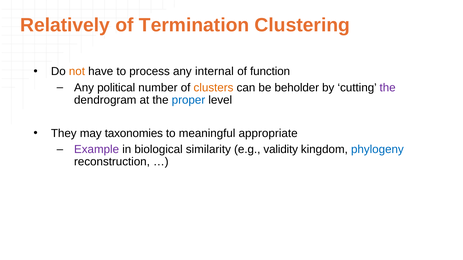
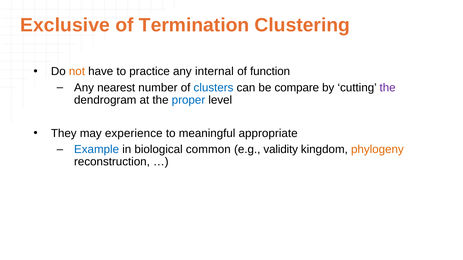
Relatively: Relatively -> Exclusive
process: process -> practice
political: political -> nearest
clusters colour: orange -> blue
beholder: beholder -> compare
taxonomies: taxonomies -> experience
Example colour: purple -> blue
similarity: similarity -> common
phylogeny colour: blue -> orange
